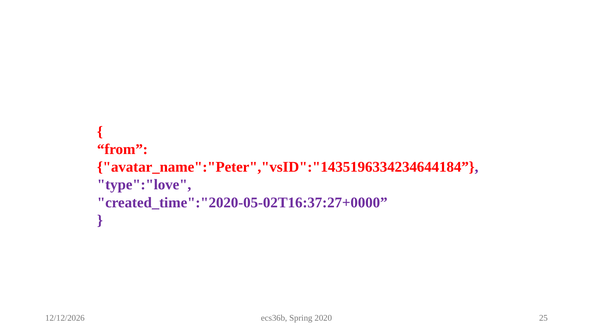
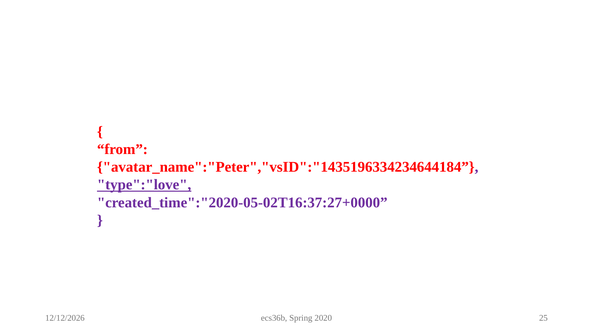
type":"love underline: none -> present
